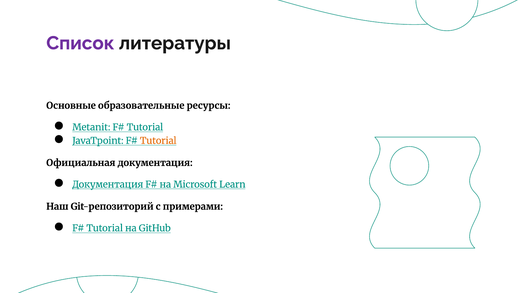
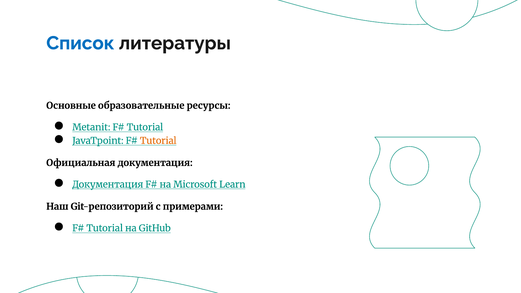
Список colour: purple -> blue
